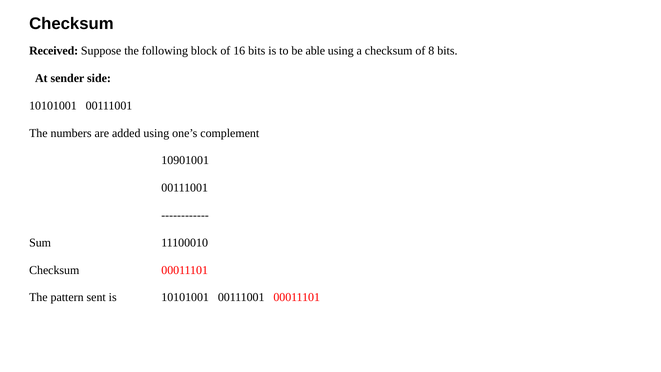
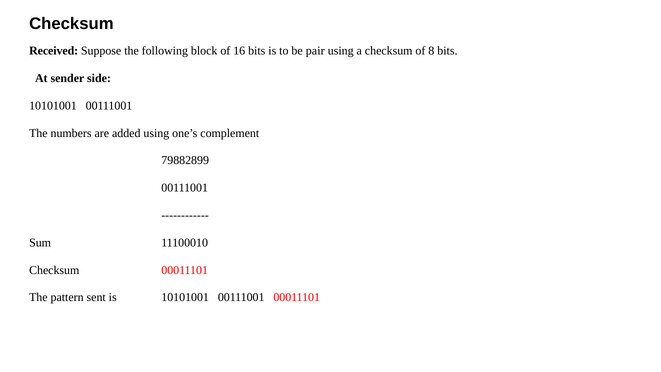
able: able -> pair
10901001: 10901001 -> 79882899
